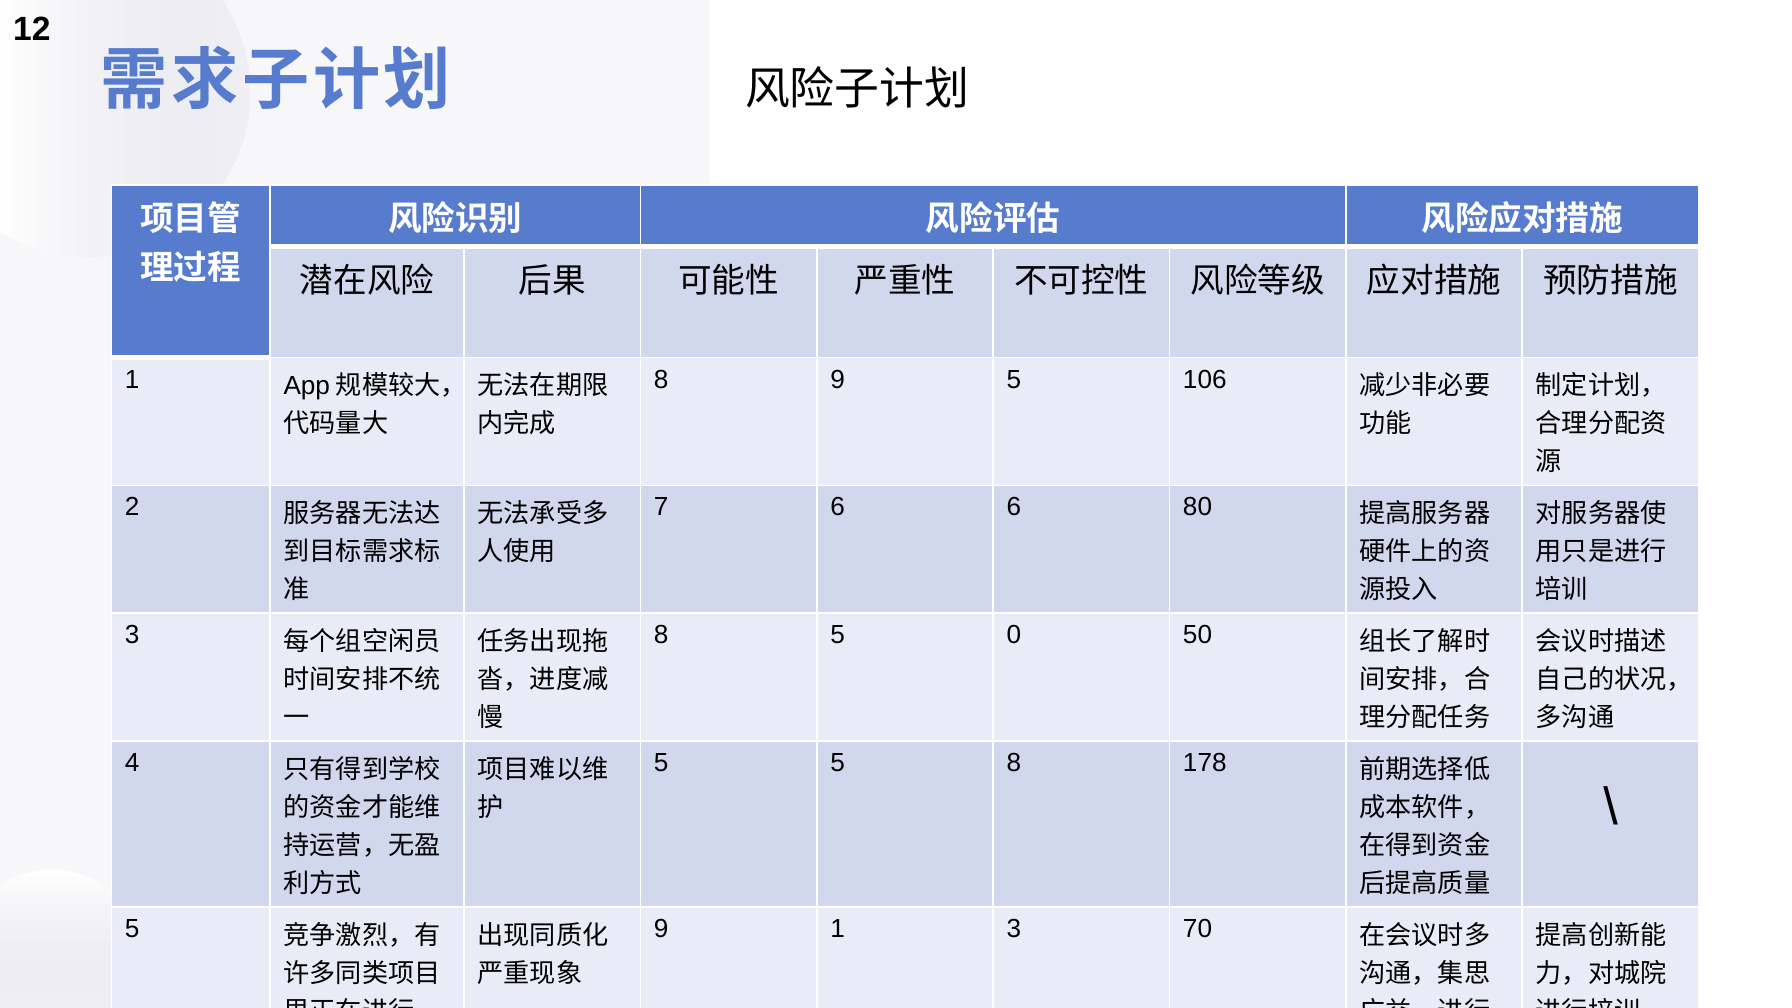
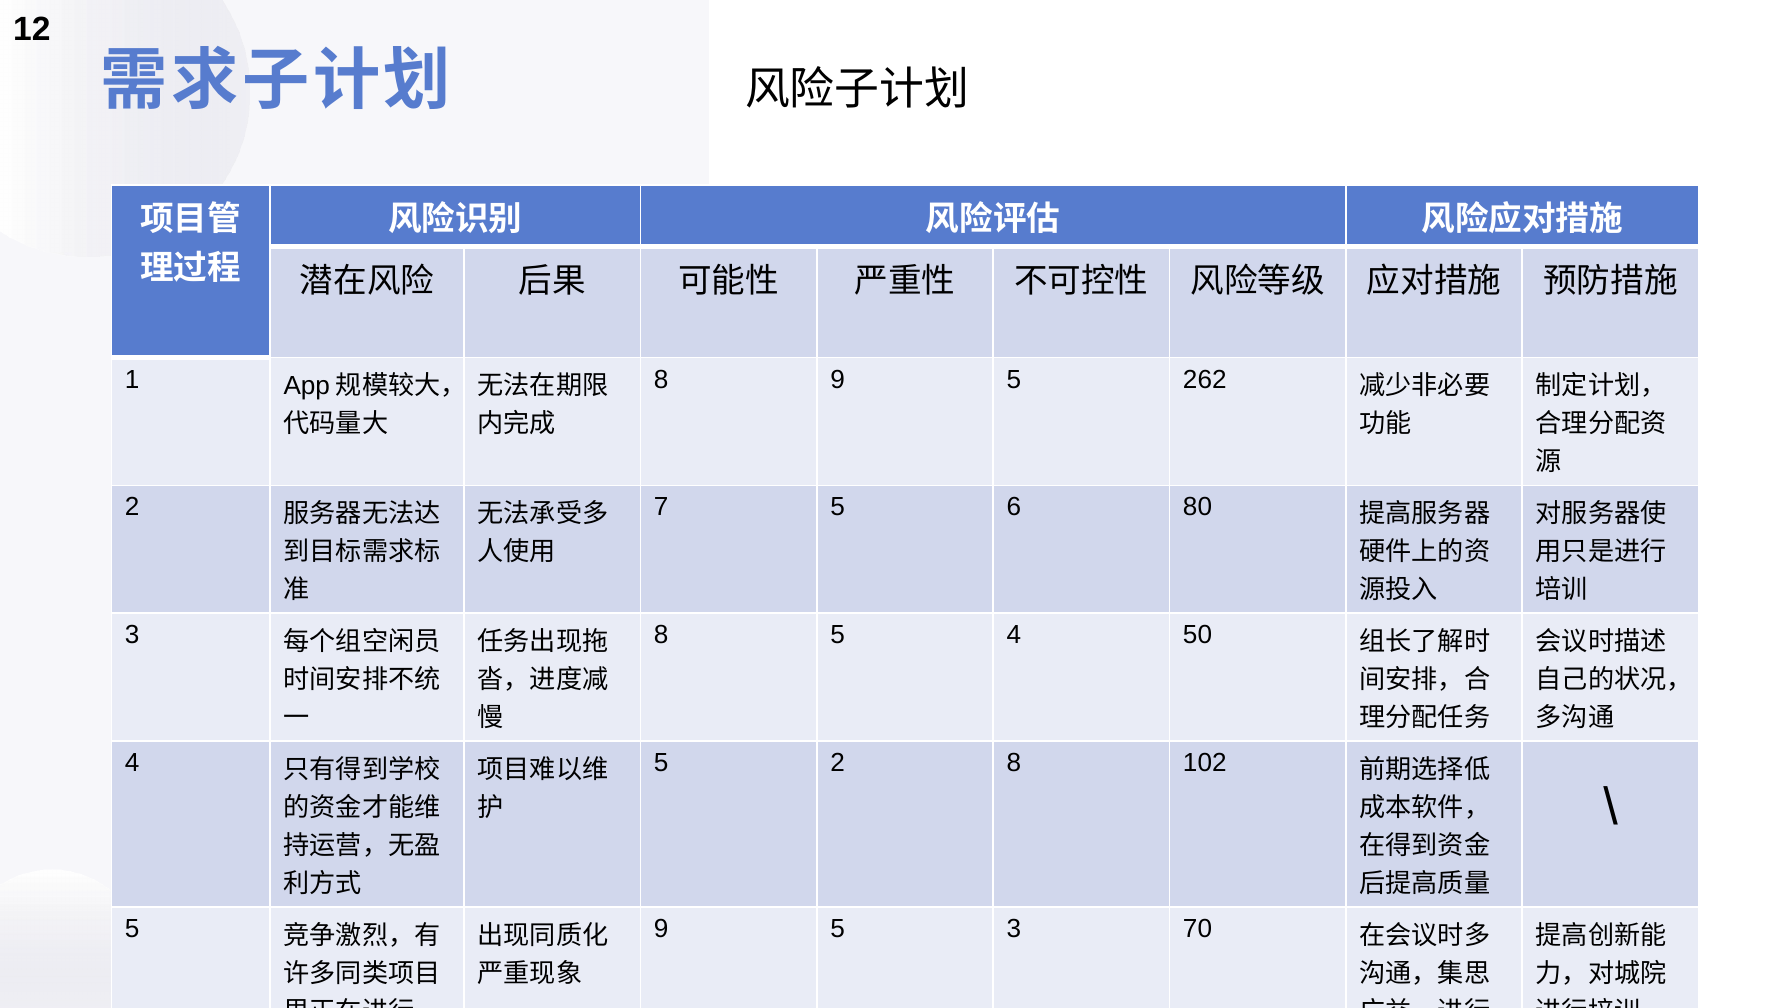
106: 106 -> 262
7 6: 6 -> 5
5 0: 0 -> 4
5 5: 5 -> 2
178: 178 -> 102
1 at (838, 929): 1 -> 5
